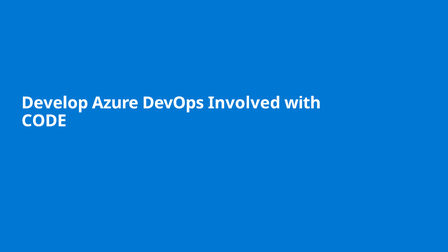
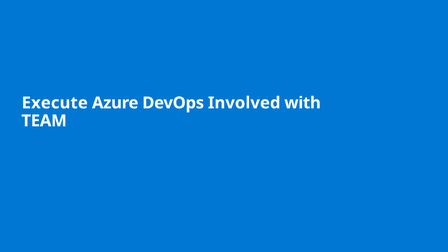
Develop: Develop -> Execute
CODE: CODE -> TEAM
